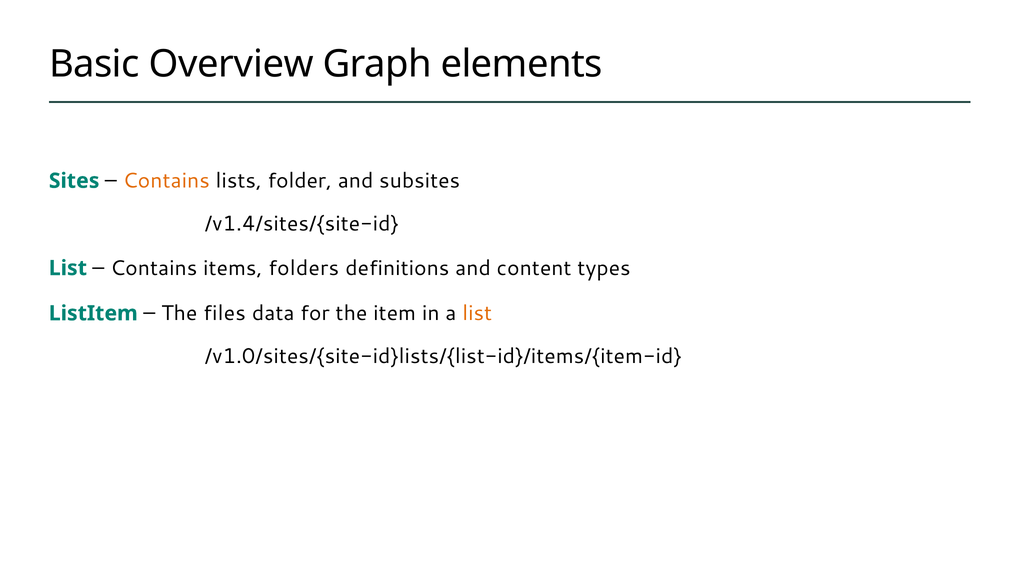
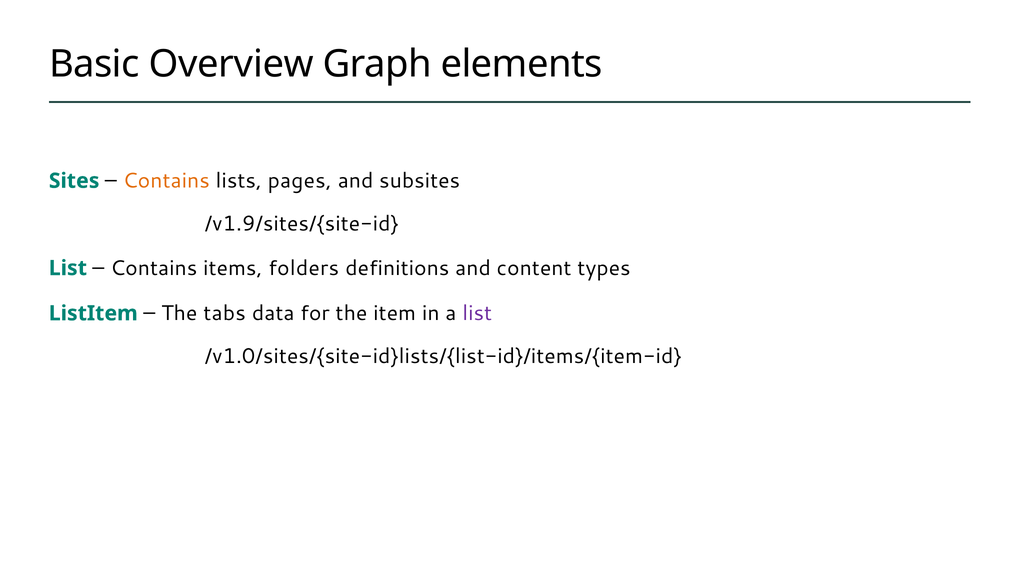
folder: folder -> pages
/v1.4/sites/{site-id: /v1.4/sites/{site-id -> /v1.9/sites/{site-id
files: files -> tabs
list at (477, 313) colour: orange -> purple
